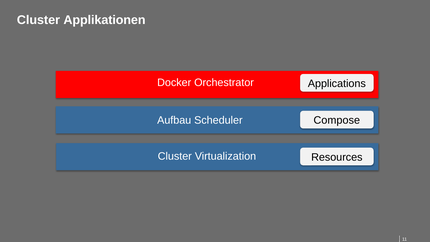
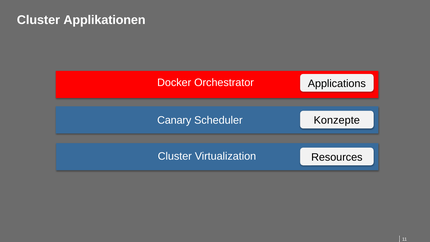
Aufbau: Aufbau -> Canary
Compose: Compose -> Konzepte
